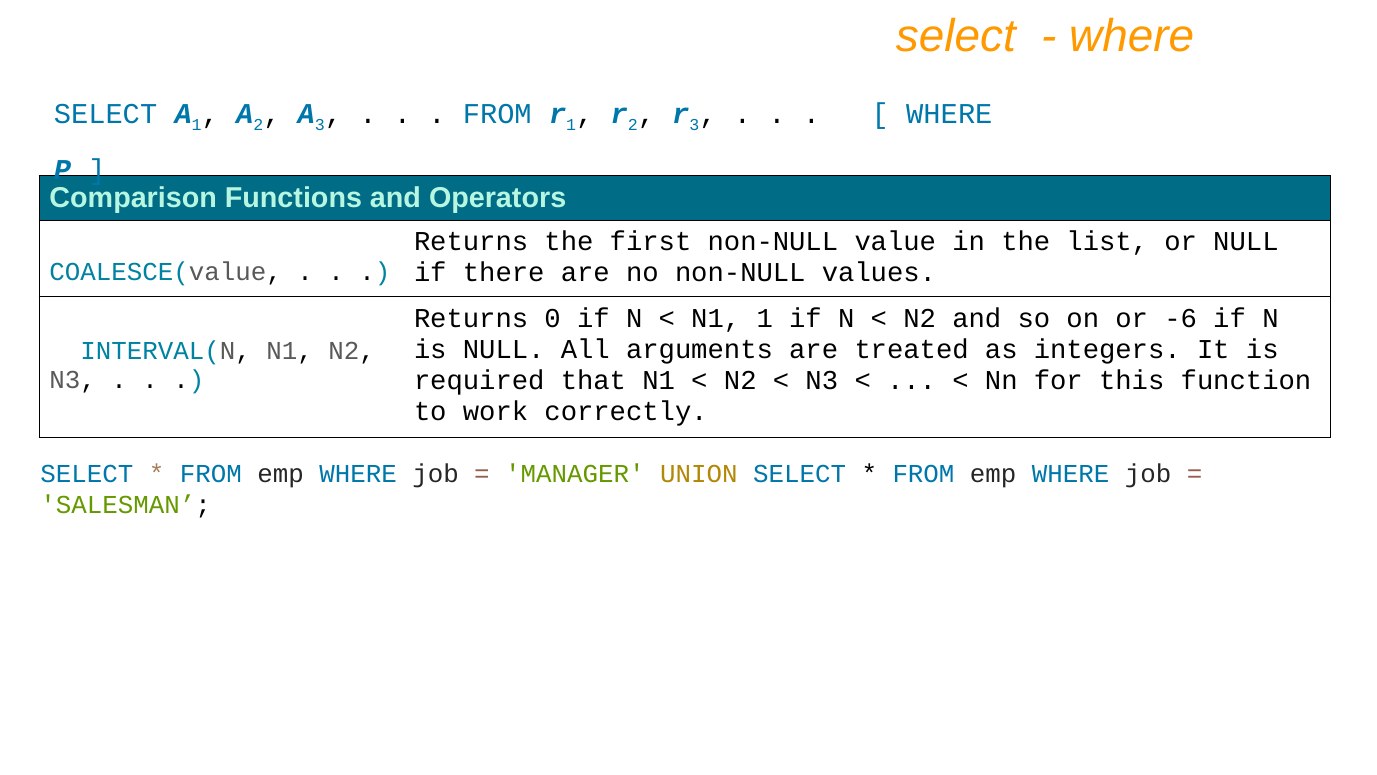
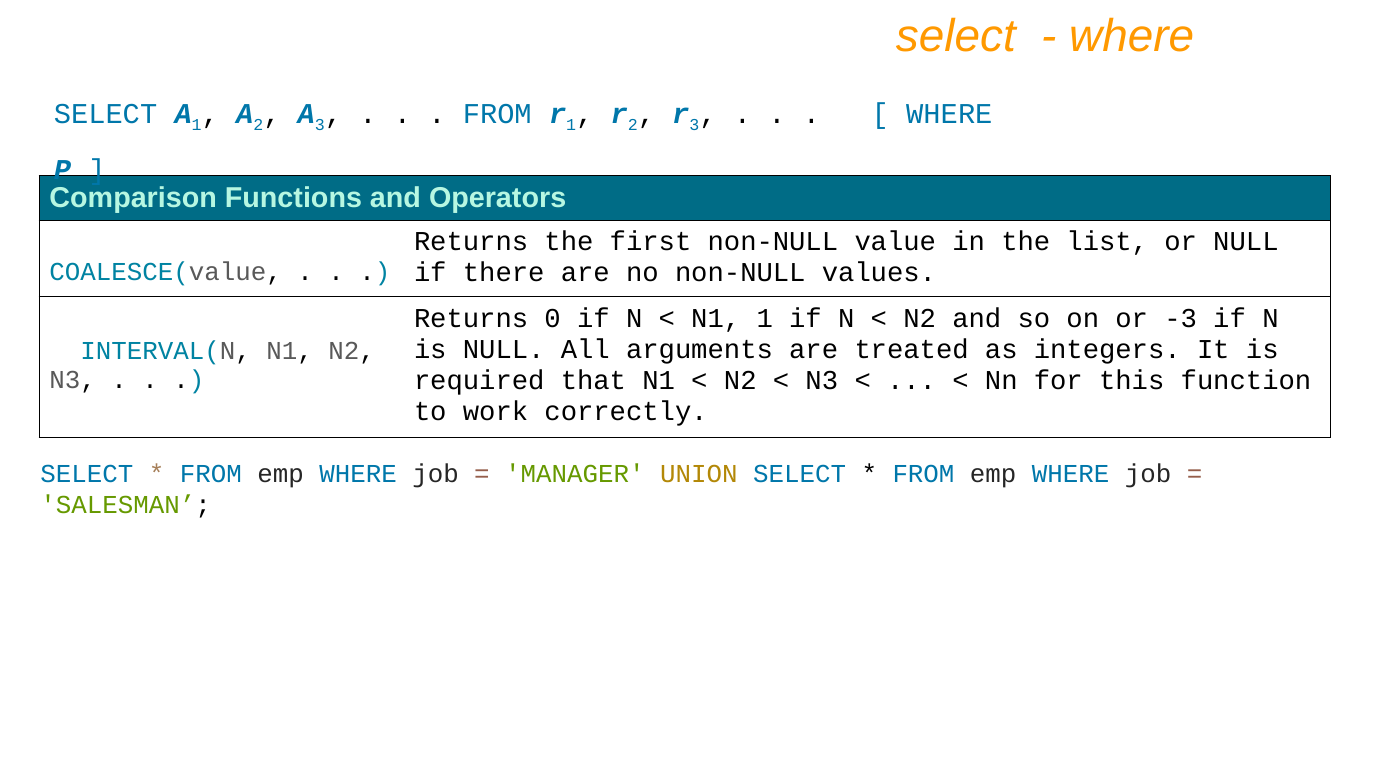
-6: -6 -> -3
